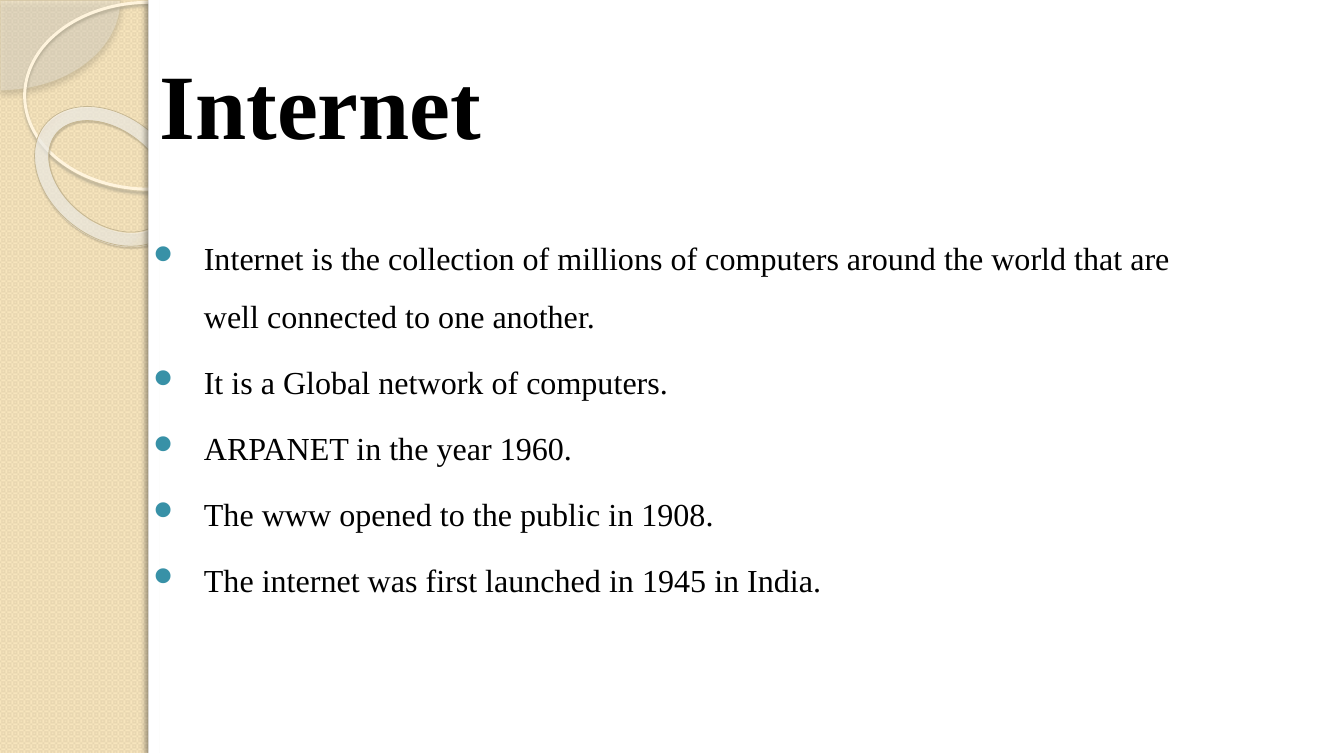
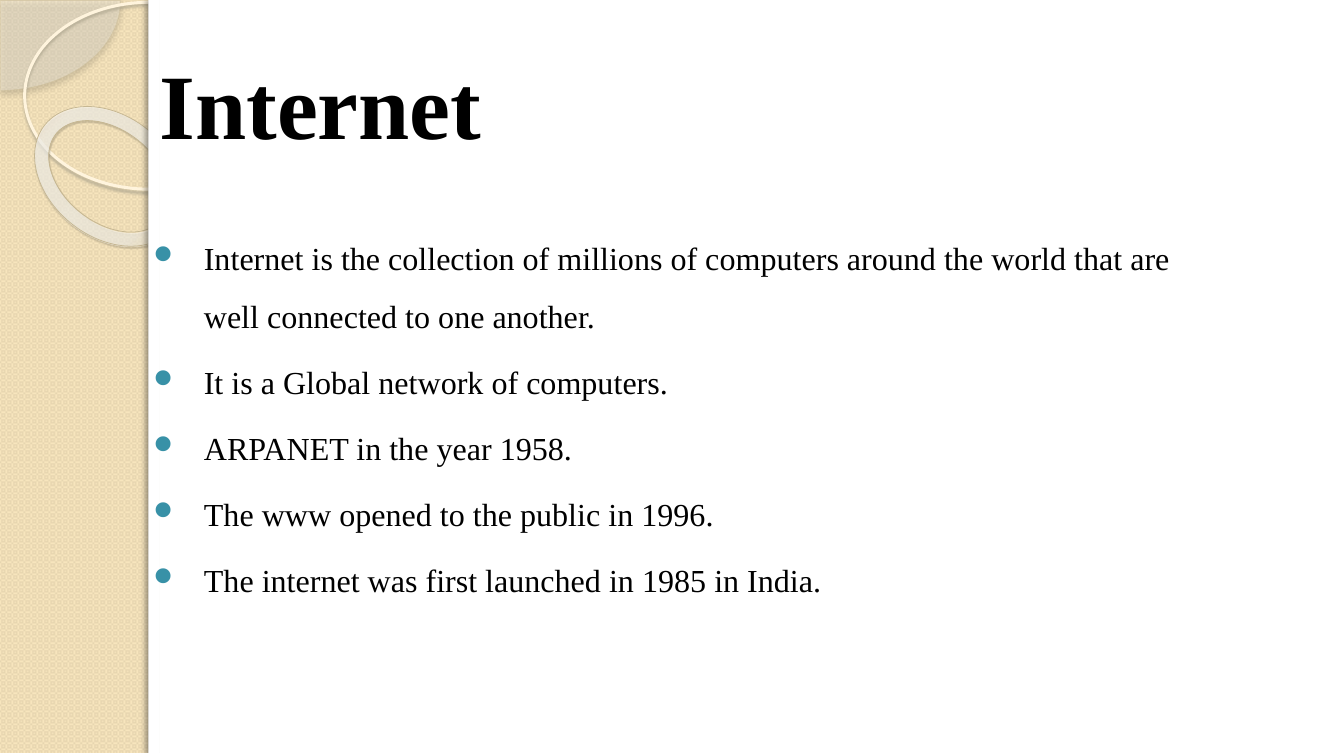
1960: 1960 -> 1958
1908: 1908 -> 1996
1945: 1945 -> 1985
